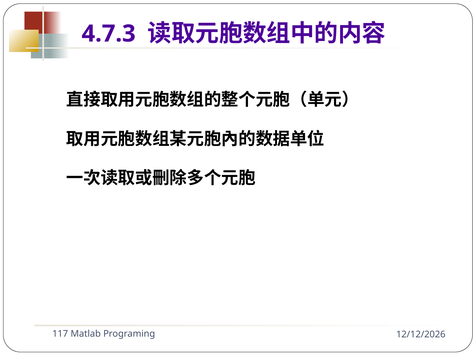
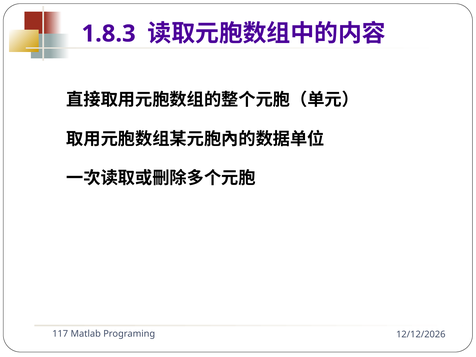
4.7.3: 4.7.3 -> 1.8.3
